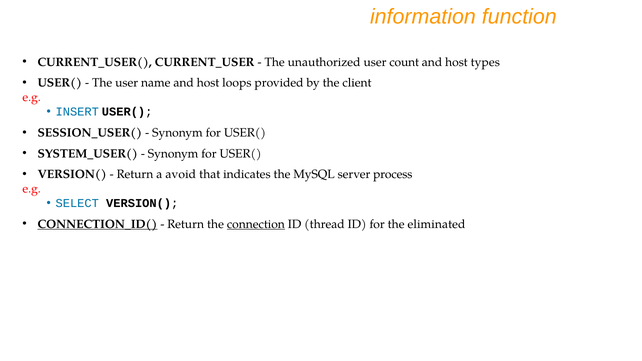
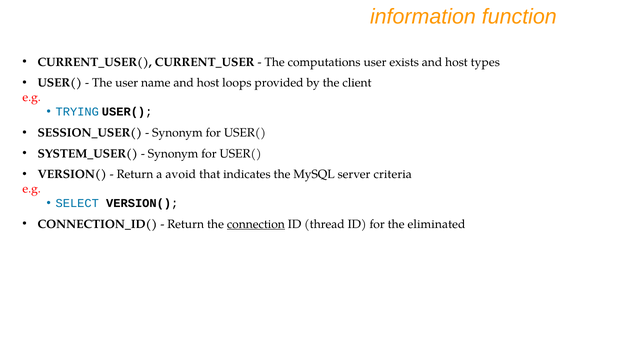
unauthorized: unauthorized -> computations
count: count -> exists
INSERT: INSERT -> TRYING
process: process -> criteria
CONNECTION_ID( underline: present -> none
